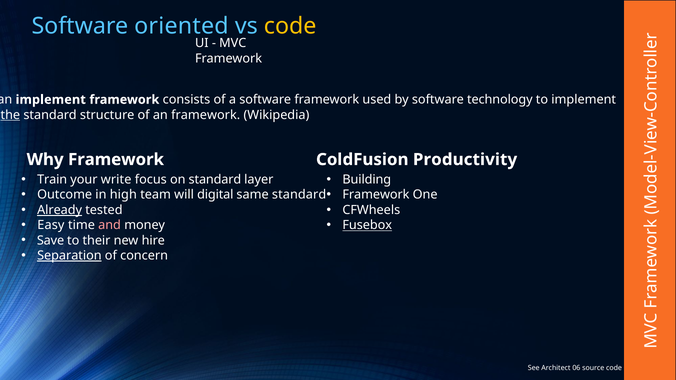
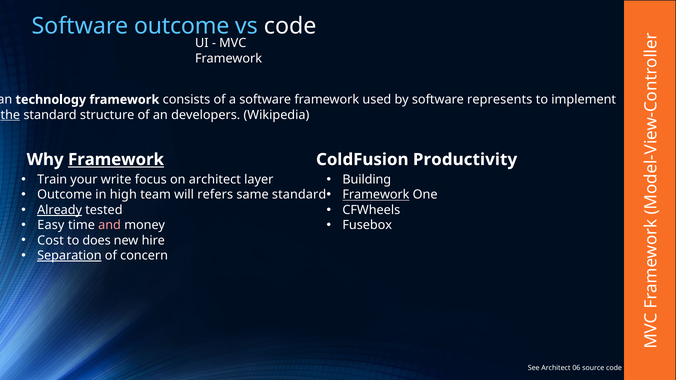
Software oriented: oriented -> outcome
code at (290, 26) colour: yellow -> white
implement at (51, 100): implement -> technology
technology: technology -> represents
an framework: framework -> developers
Framework at (116, 160) underline: none -> present
on standard: standard -> architect
digital: digital -> refers
Framework at (376, 195) underline: none -> present
Fusebox underline: present -> none
Save: Save -> Cost
their: their -> does
